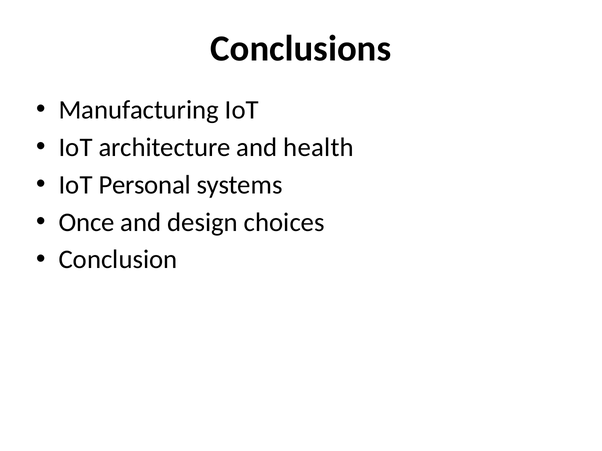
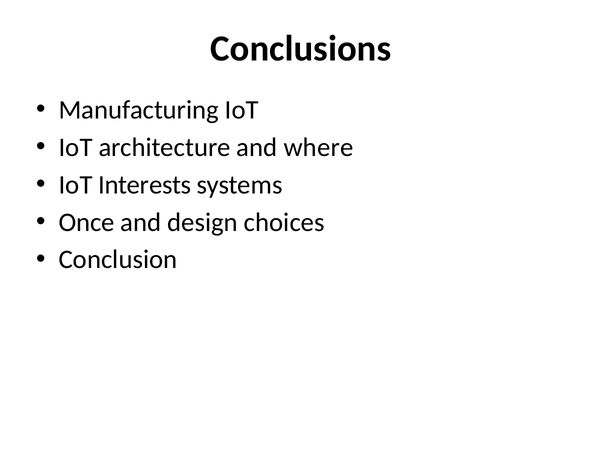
health: health -> where
Personal: Personal -> Interests
